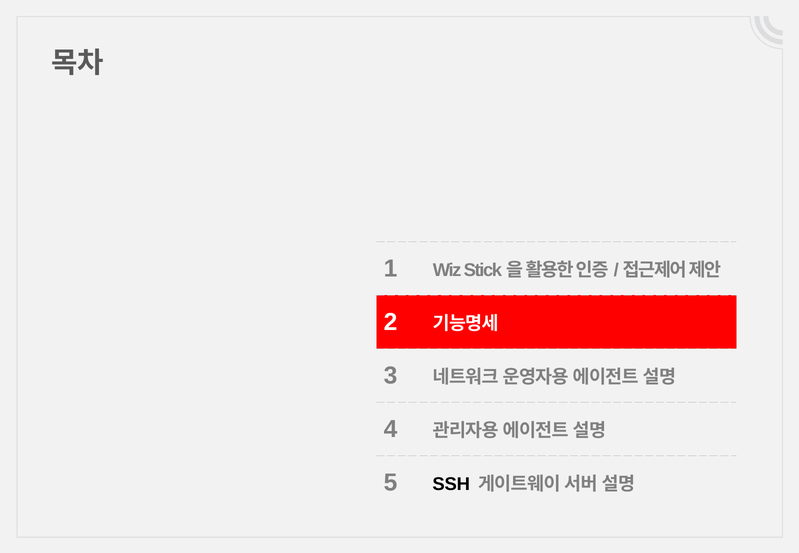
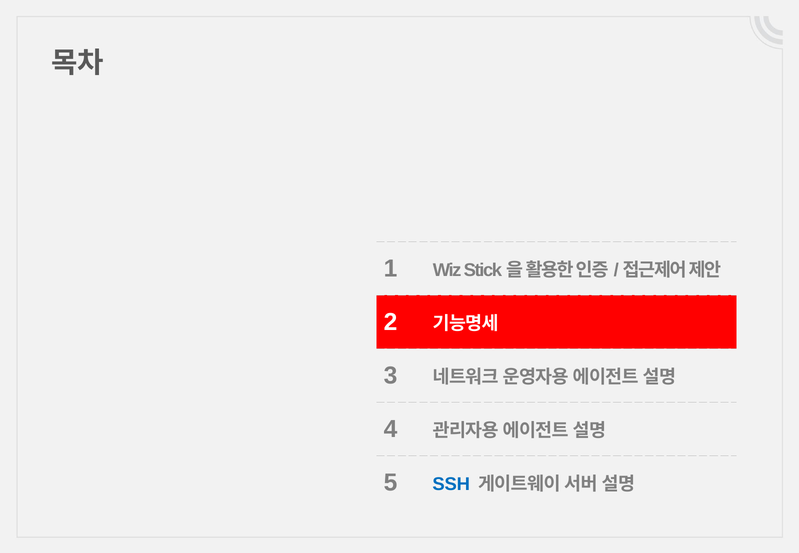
SSH colour: black -> blue
